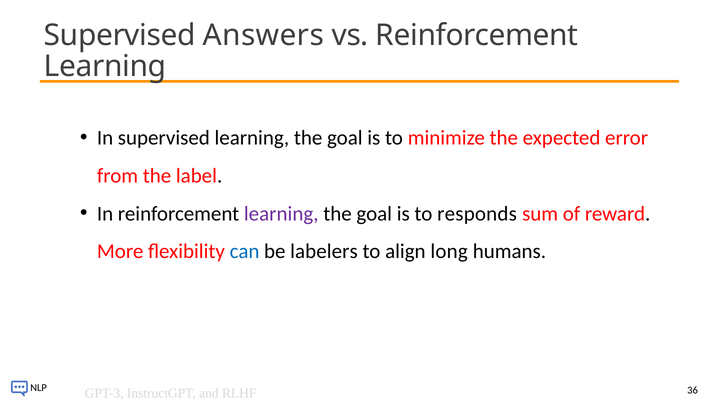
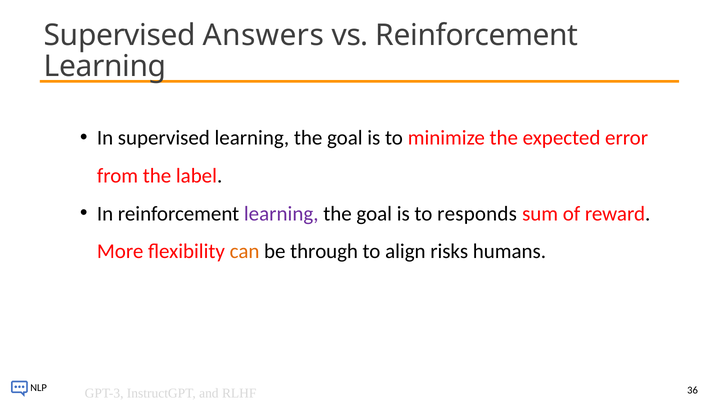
can colour: blue -> orange
labelers: labelers -> through
long: long -> risks
